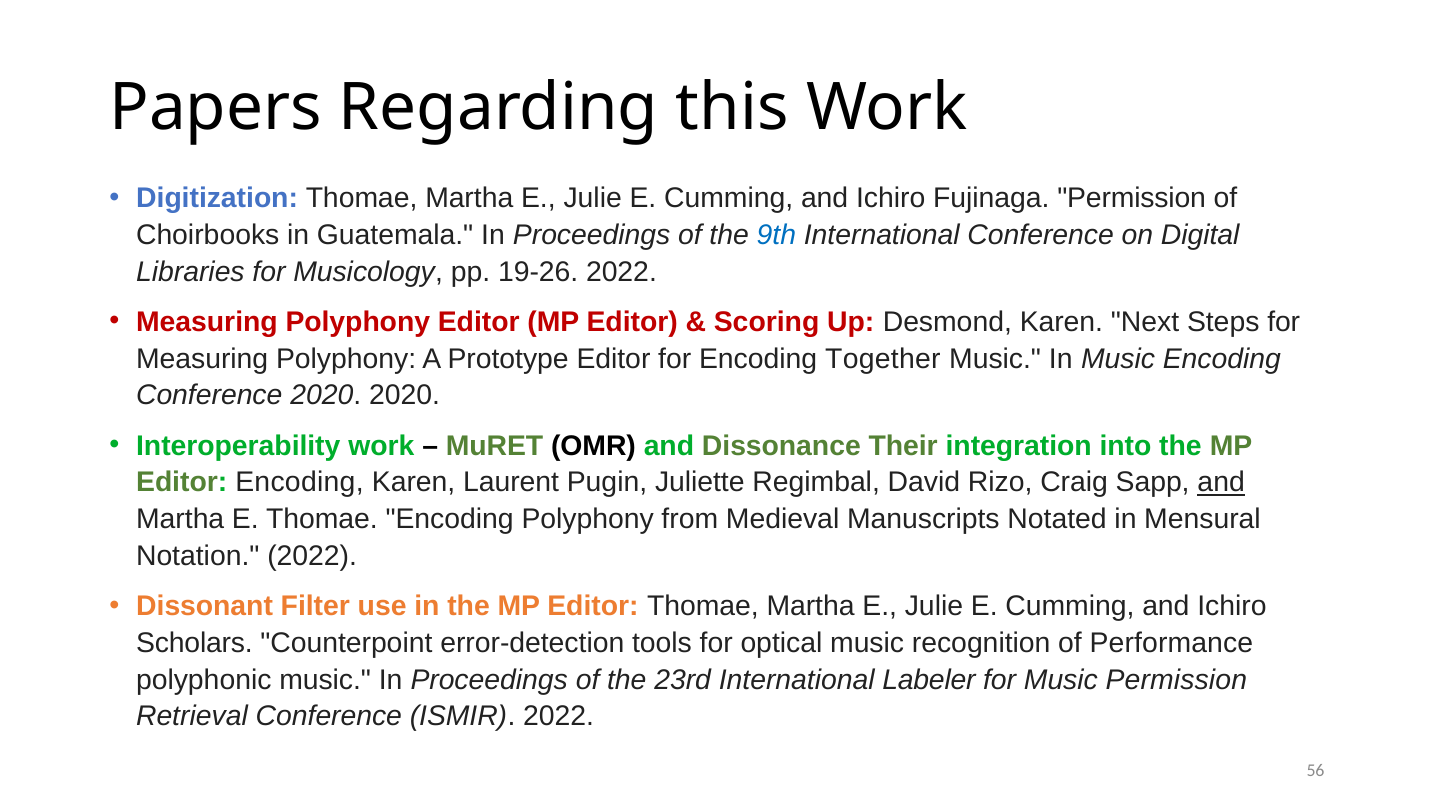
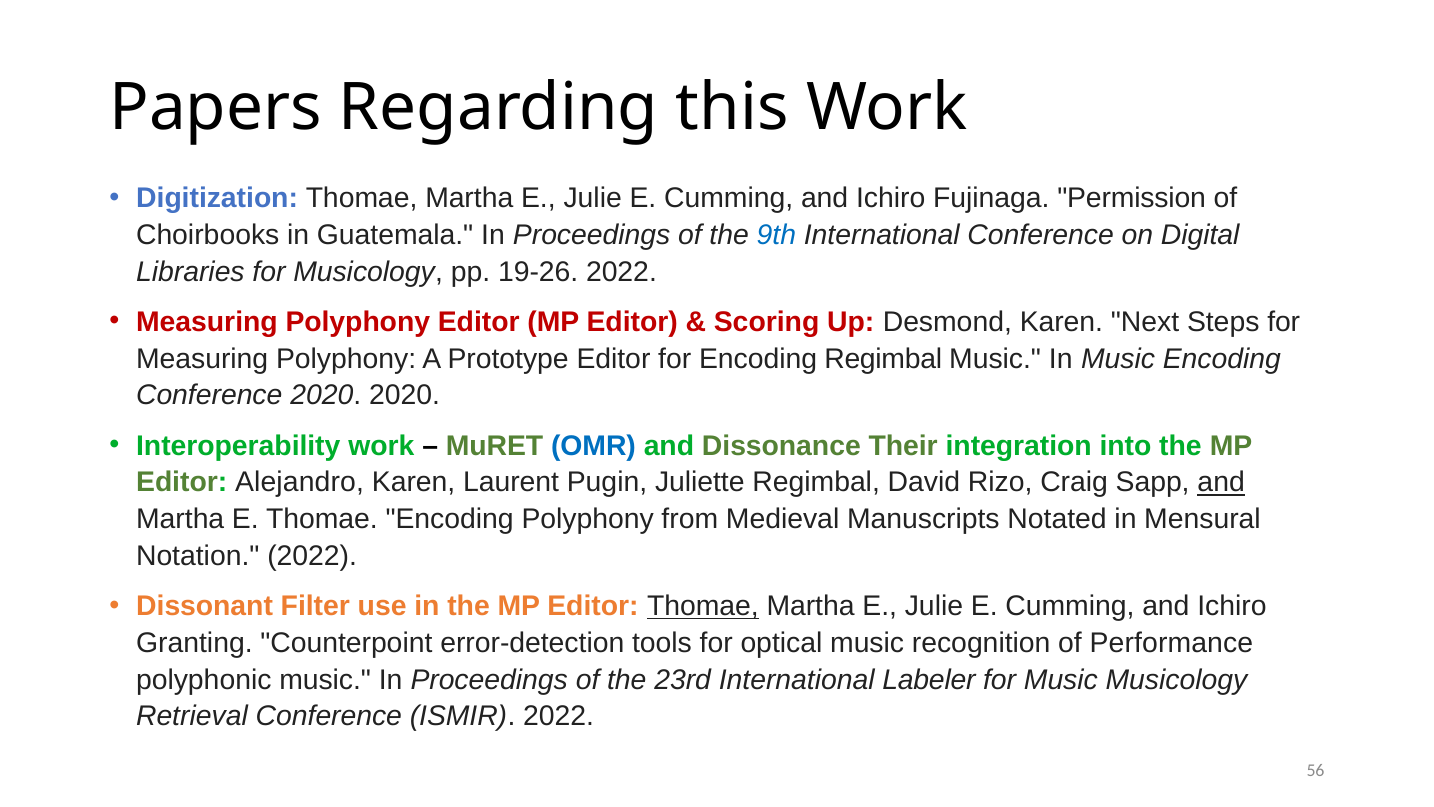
Encoding Together: Together -> Regimbal
OMR colour: black -> blue
Editor Encoding: Encoding -> Alejandro
Thomae at (703, 606) underline: none -> present
Scholars: Scholars -> Granting
Music Permission: Permission -> Musicology
